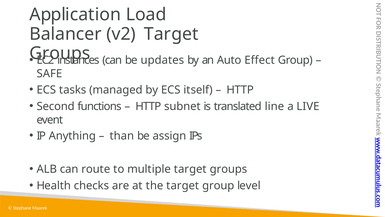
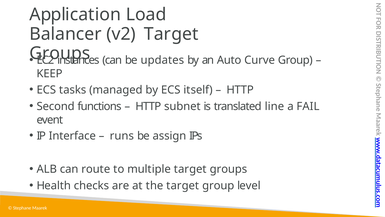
Effect: Effect -> Curve
SAFE: SAFE -> KEEP
LIVE: LIVE -> FAIL
Anything: Anything -> Interface
than: than -> runs
